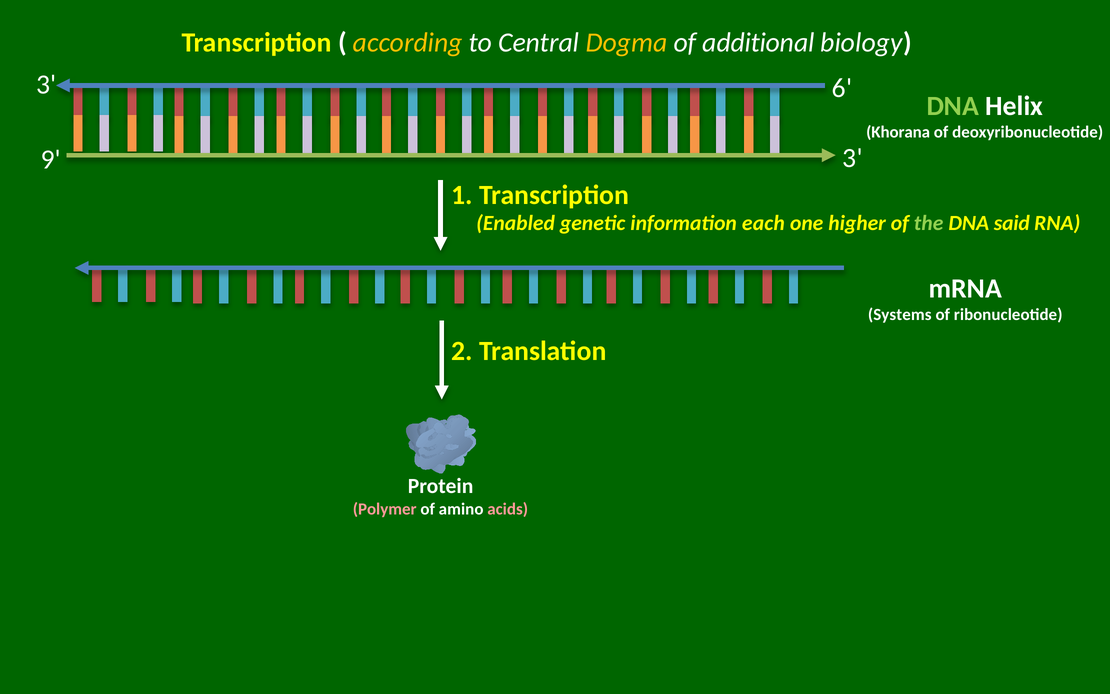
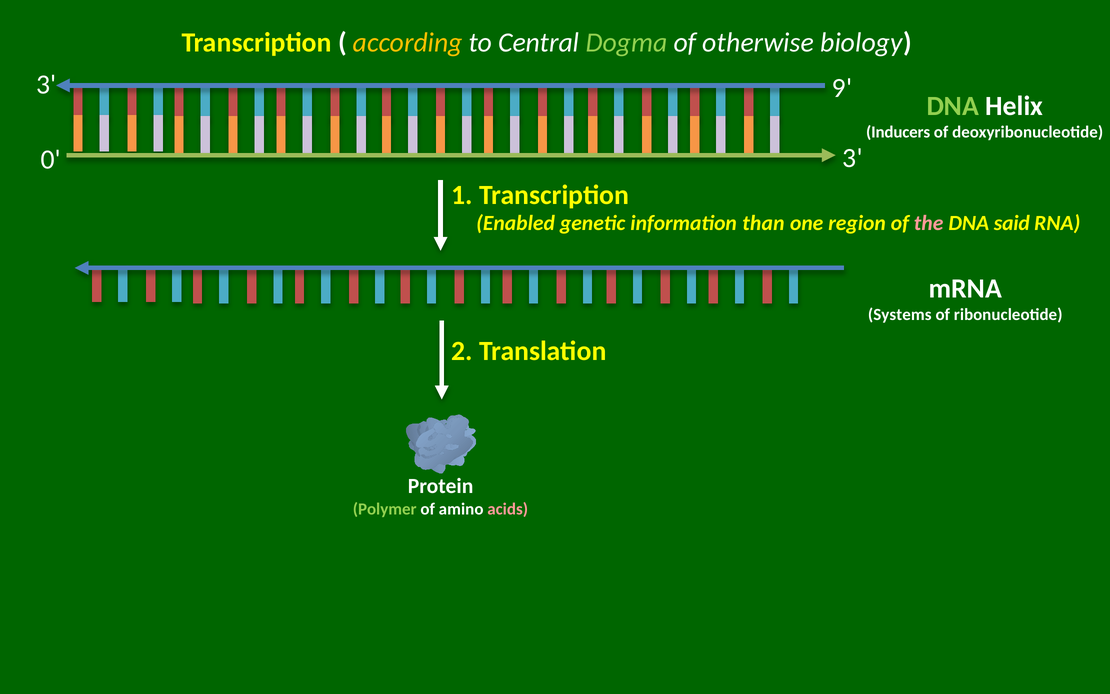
Dogma colour: yellow -> light green
additional: additional -> otherwise
6: 6 -> 9
Khorana: Khorana -> Inducers
9: 9 -> 0
each: each -> than
higher: higher -> region
the colour: light green -> pink
Polymer colour: pink -> light green
